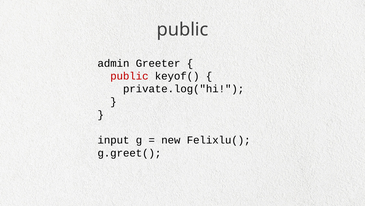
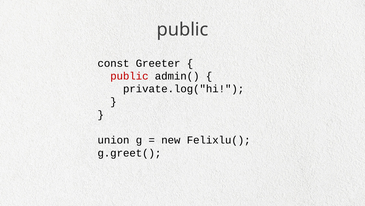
admin: admin -> const
keyof(: keyof( -> admin(
input: input -> union
